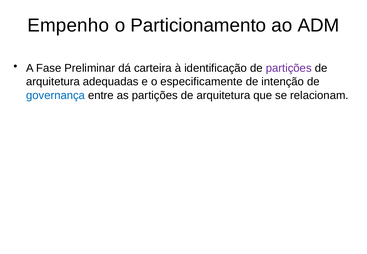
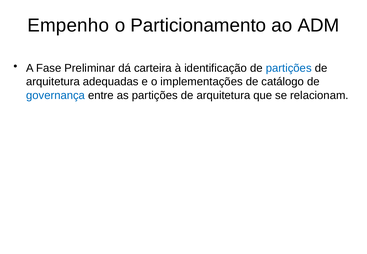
partições at (289, 68) colour: purple -> blue
especificamente: especificamente -> implementações
intenção: intenção -> catálogo
